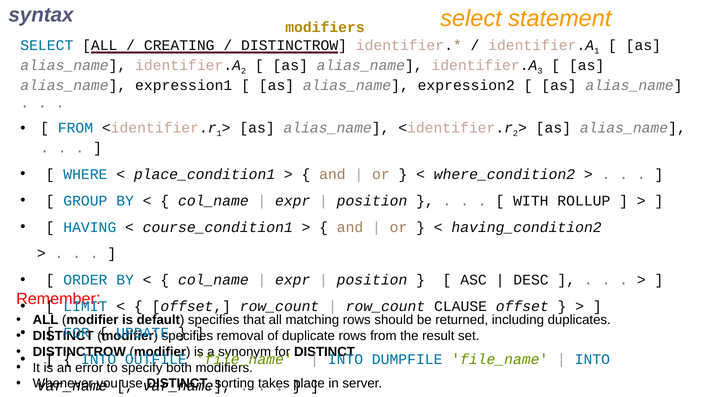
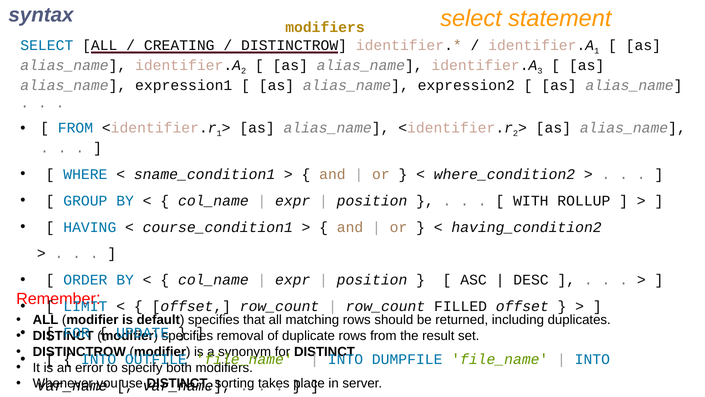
place_condition1: place_condition1 -> sname_condition1
CLAUSE: CLAUSE -> FILLED
